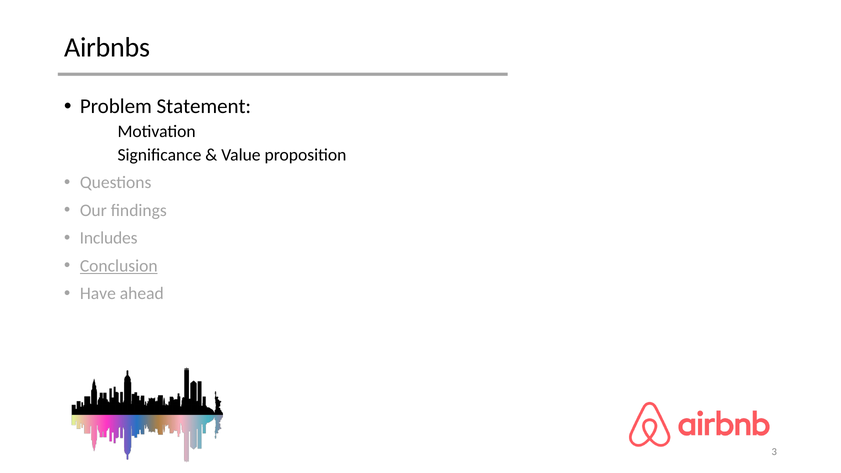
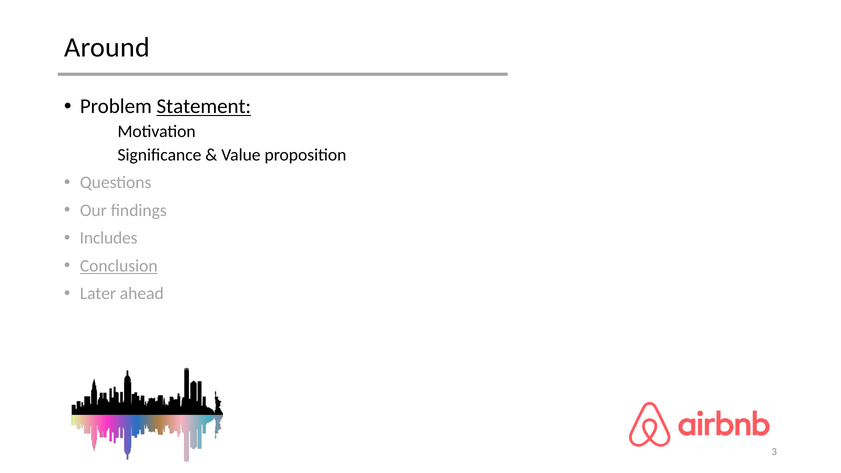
Airbnbs: Airbnbs -> Around
Statement underline: none -> present
Have: Have -> Later
